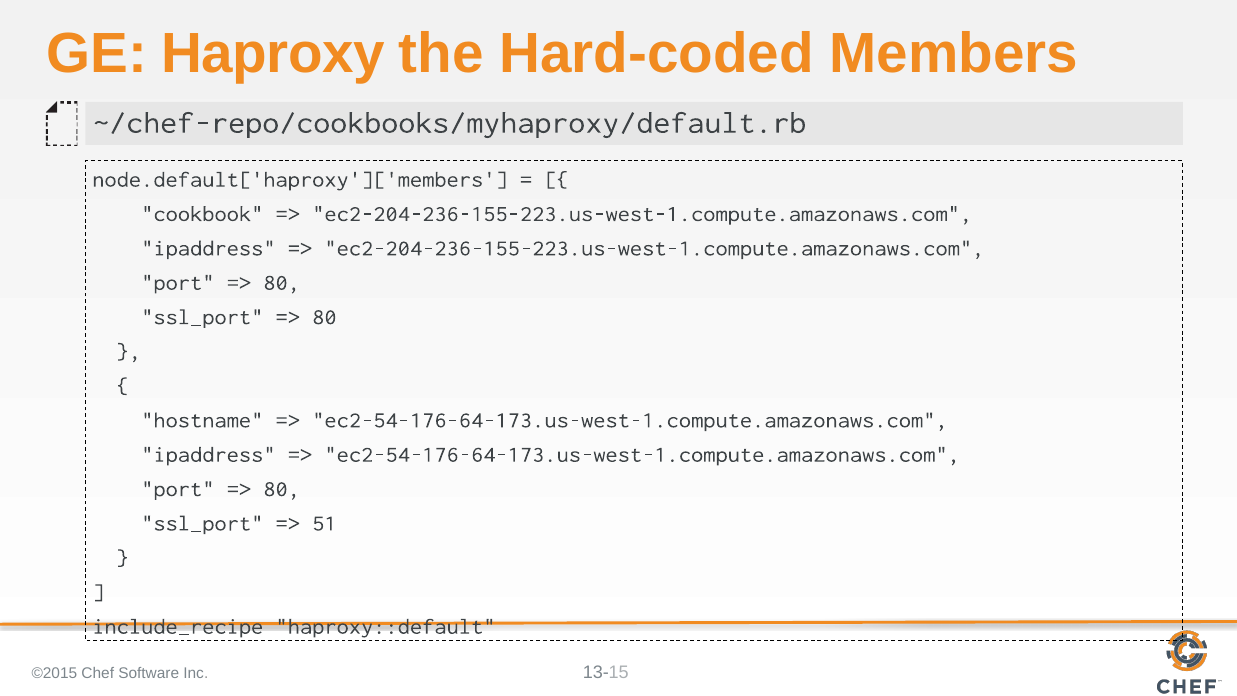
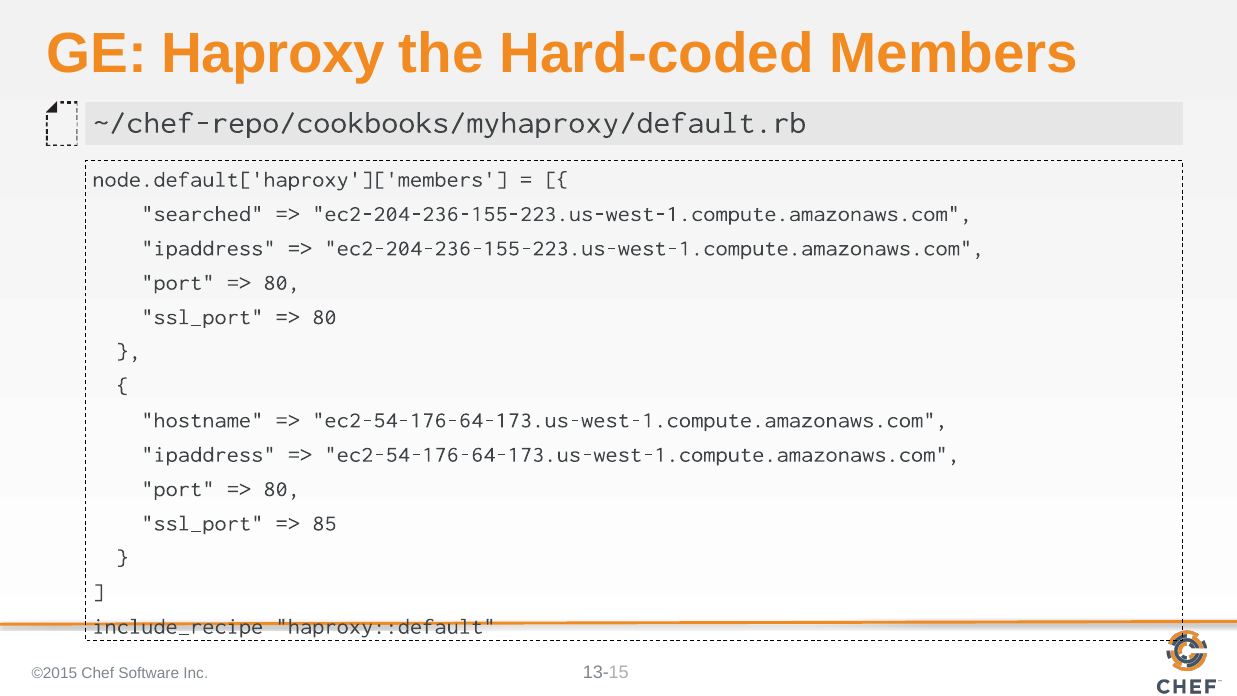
cookbook: cookbook -> searched
51: 51 -> 85
